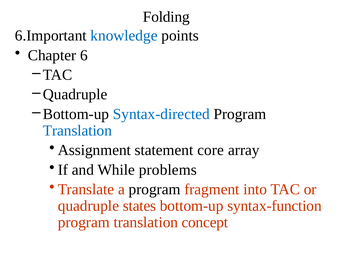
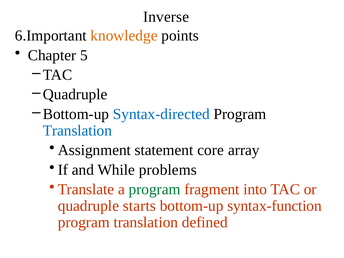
Folding: Folding -> Inverse
knowledge colour: blue -> orange
6: 6 -> 5
program at (155, 189) colour: black -> green
states: states -> starts
concept: concept -> defined
